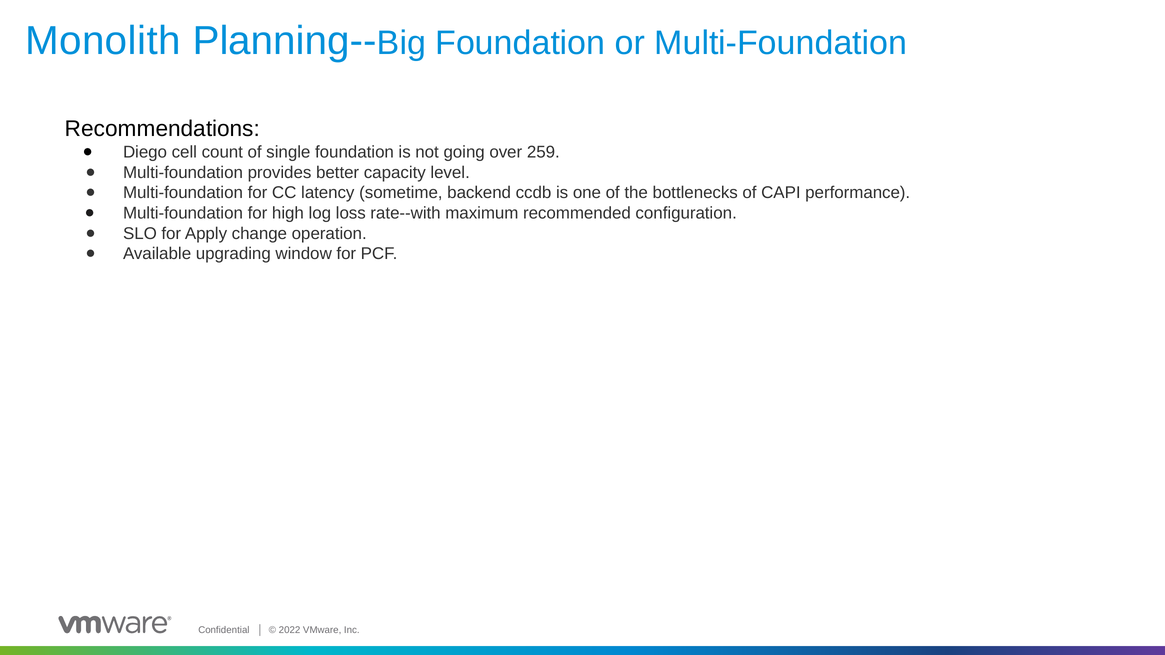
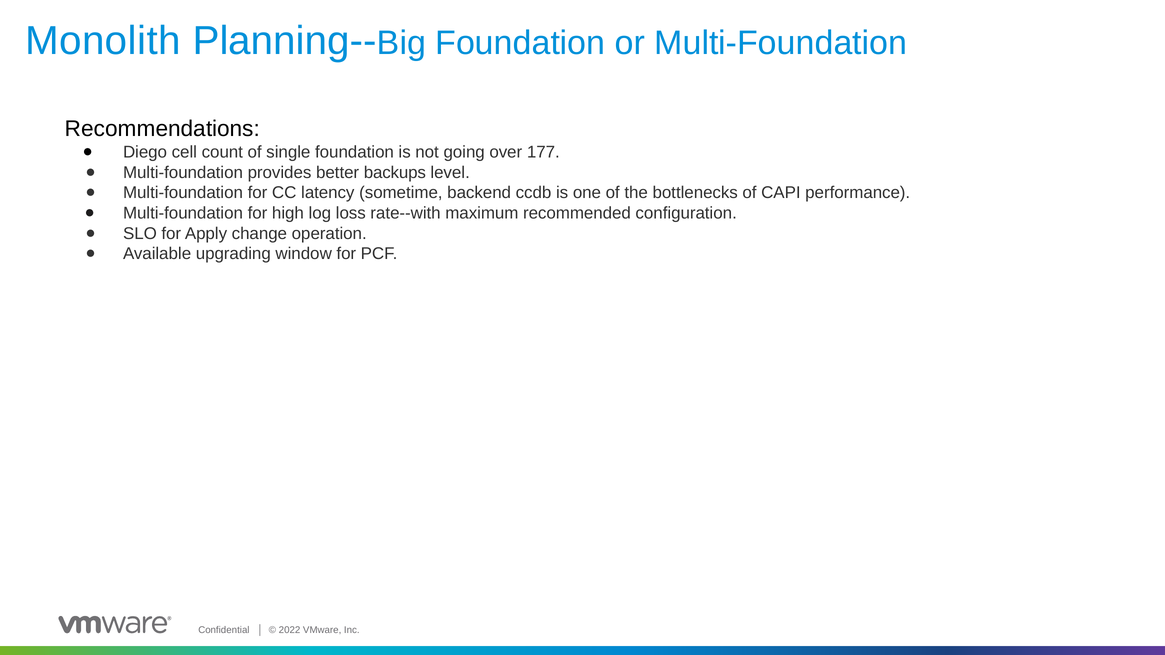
259: 259 -> 177
capacity: capacity -> backups
